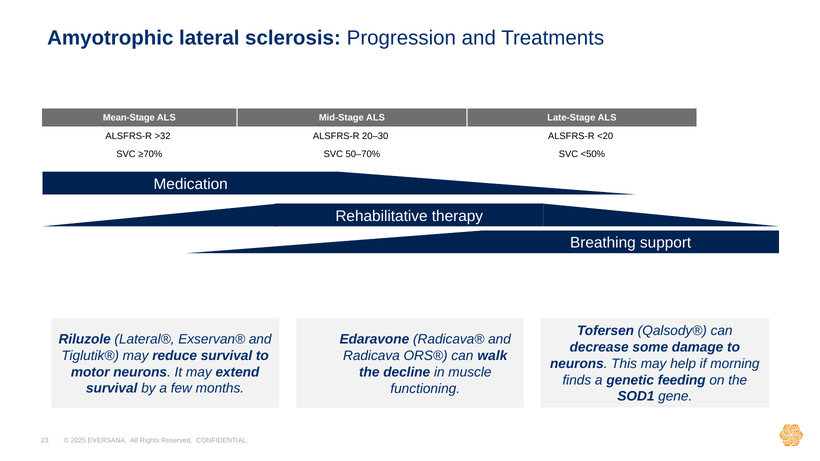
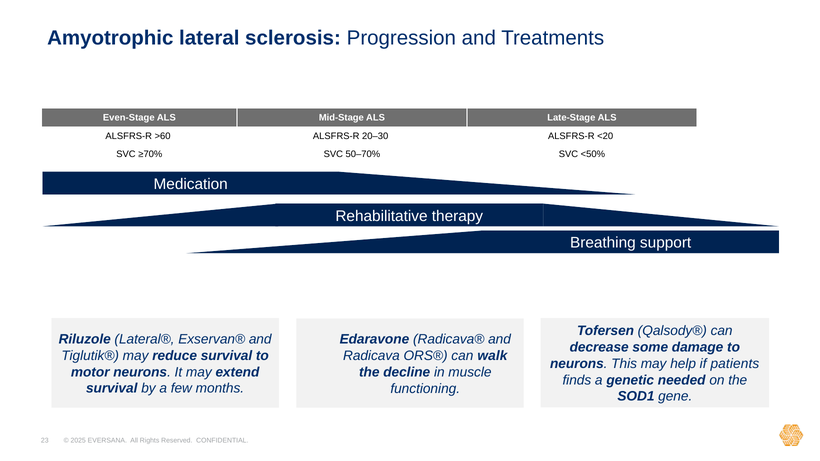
Mean-Stage: Mean-Stage -> Even-Stage
>32: >32 -> >60
morning: morning -> patients
feeding: feeding -> needed
